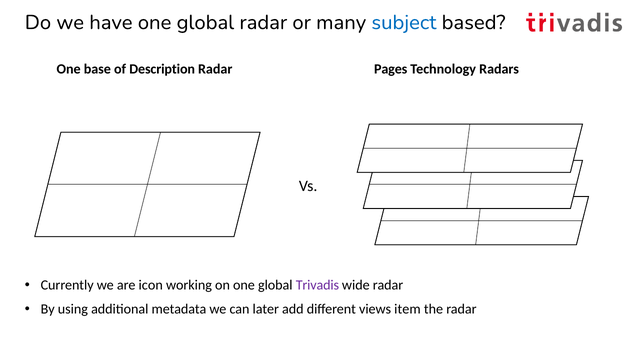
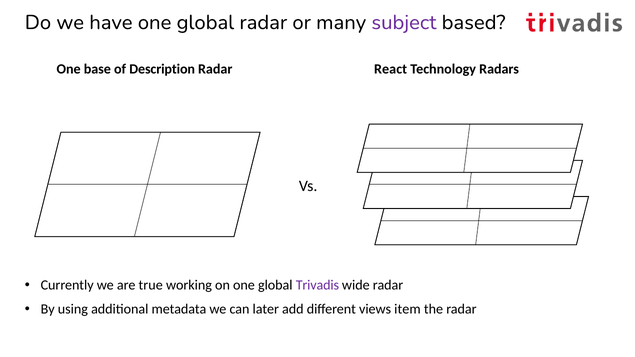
subject colour: blue -> purple
Pages: Pages -> React
icon: icon -> true
